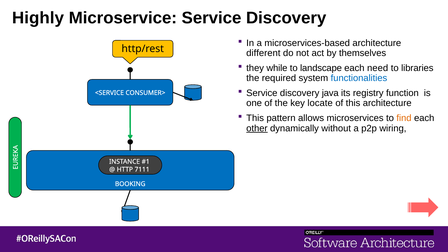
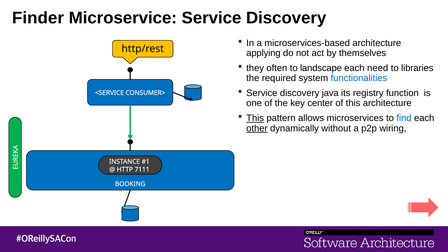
Highly: Highly -> Finder
different: different -> applying
while: while -> often
locate: locate -> center
This at (255, 118) underline: none -> present
find colour: orange -> blue
